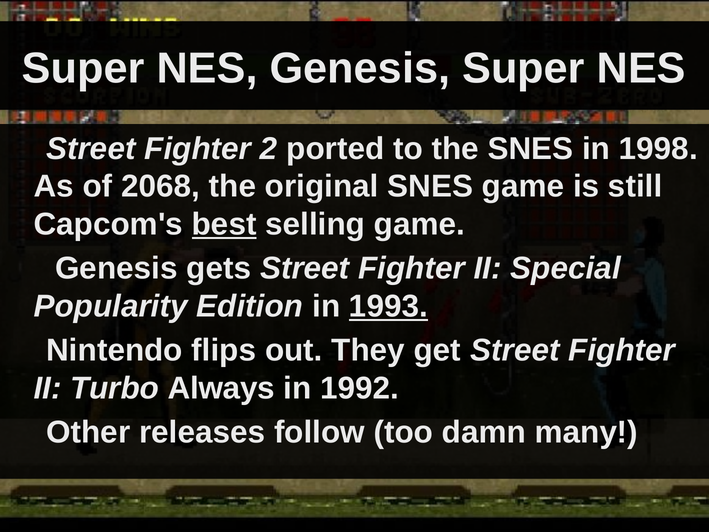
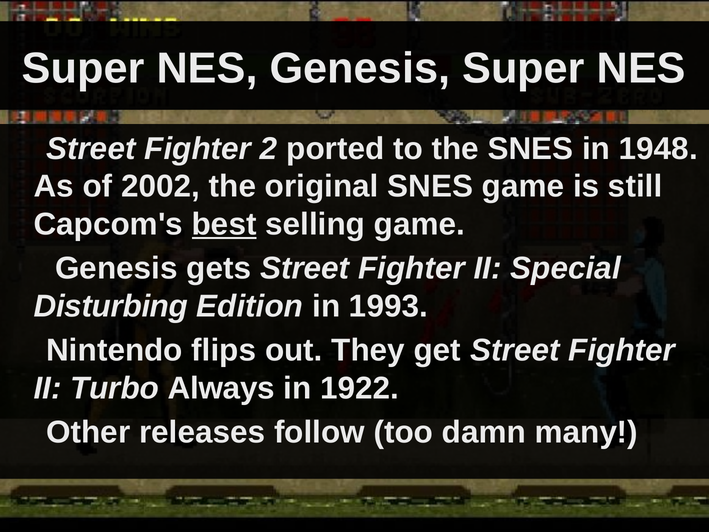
1998: 1998 -> 1948
2068: 2068 -> 2002
Popularity: Popularity -> Disturbing
1993 underline: present -> none
1992: 1992 -> 1922
